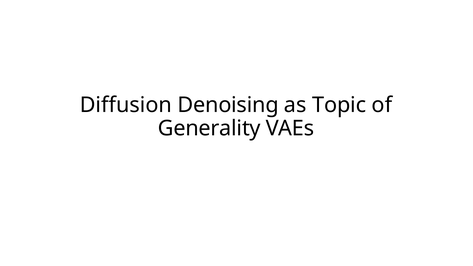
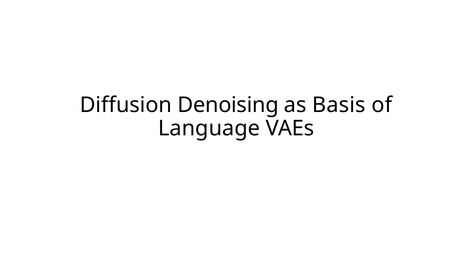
Topic: Topic -> Basis
Generality: Generality -> Language
